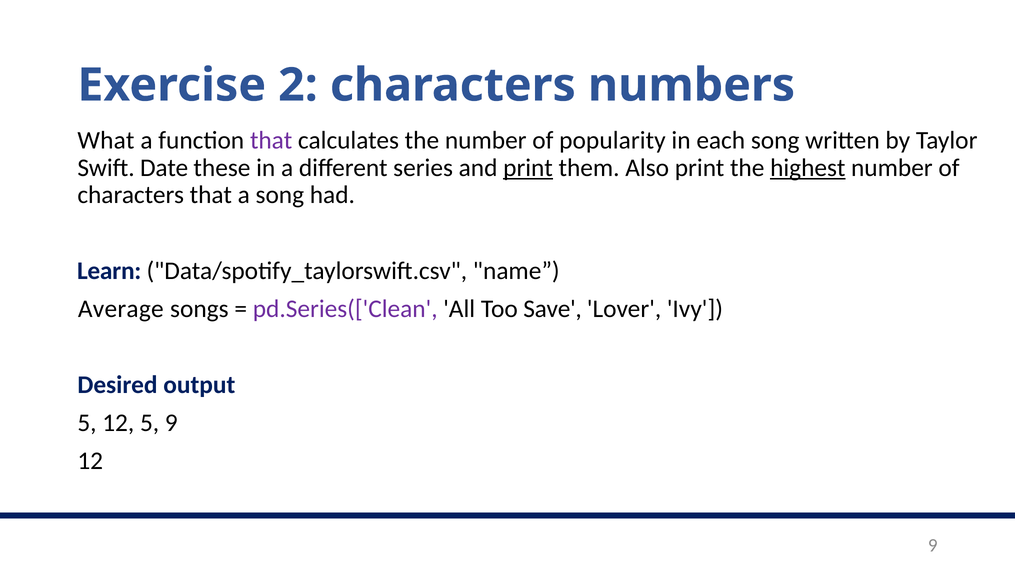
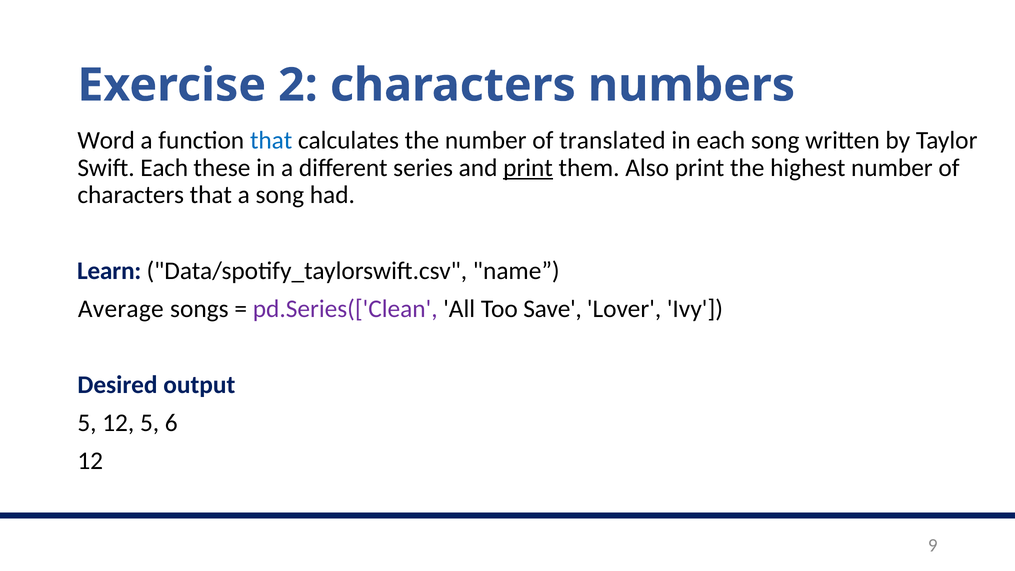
What: What -> Word
that at (271, 140) colour: purple -> blue
popularity: popularity -> translated
Swift Date: Date -> Each
highest underline: present -> none
5 9: 9 -> 6
